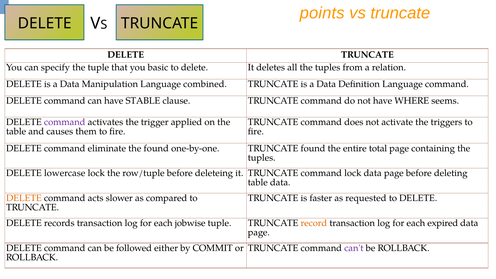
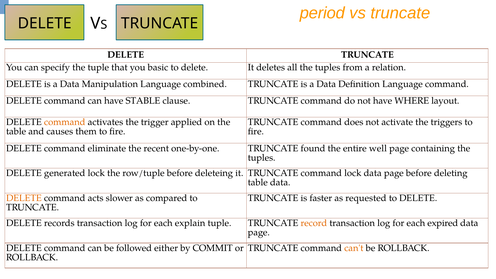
points: points -> period
seems: seems -> layout
command at (65, 122) colour: purple -> orange
the found: found -> recent
total: total -> well
lowercase: lowercase -> generated
jobwise: jobwise -> explain
can't colour: purple -> orange
